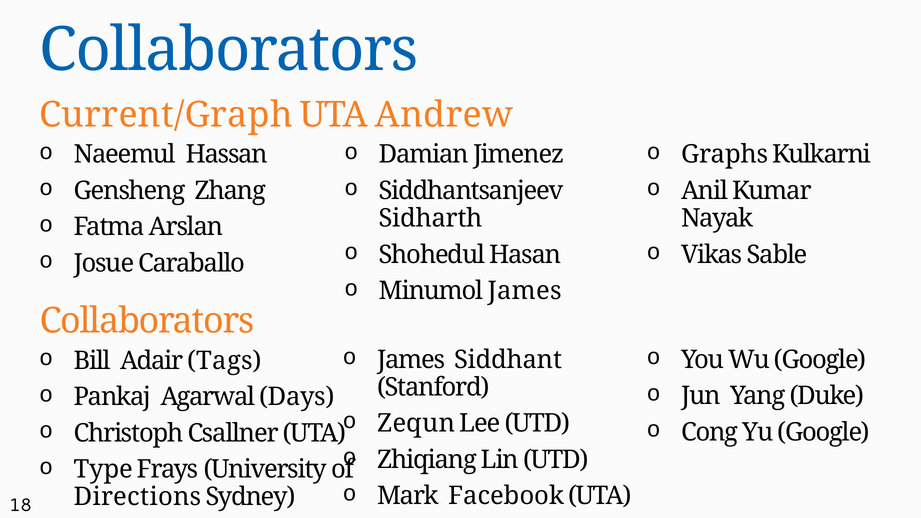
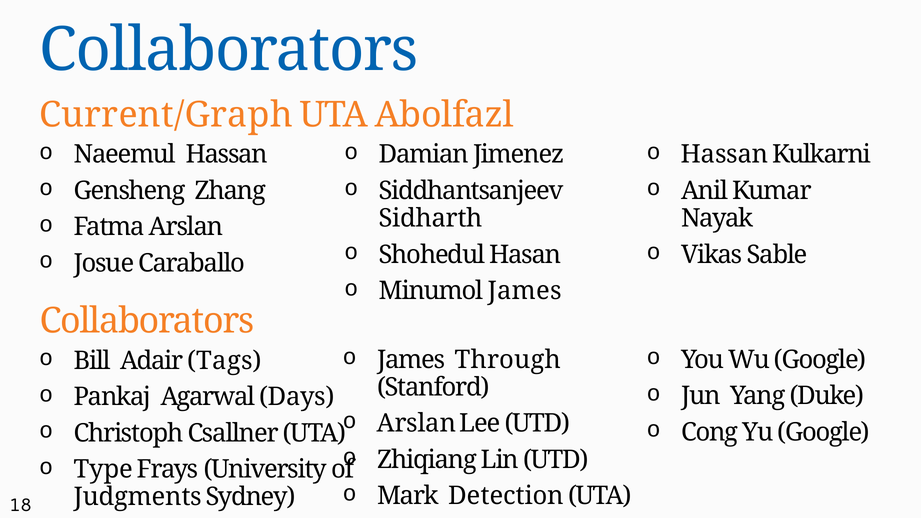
Andrew: Andrew -> Abolfazl
Graphs at (725, 155): Graphs -> Hassan
Siddhant: Siddhant -> Through
Zequn at (416, 424): Zequn -> Arslan
Facebook: Facebook -> Detection
Directions: Directions -> Judgments
